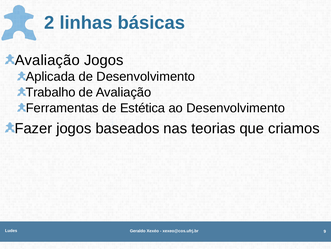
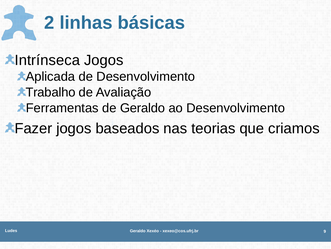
Avaliação at (47, 60): Avaliação -> Intrínseca
de Estética: Estética -> Geraldo
